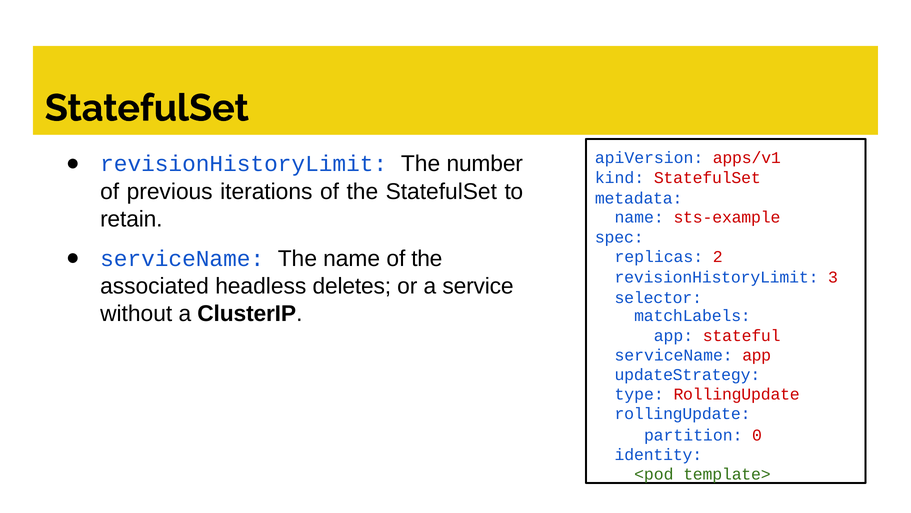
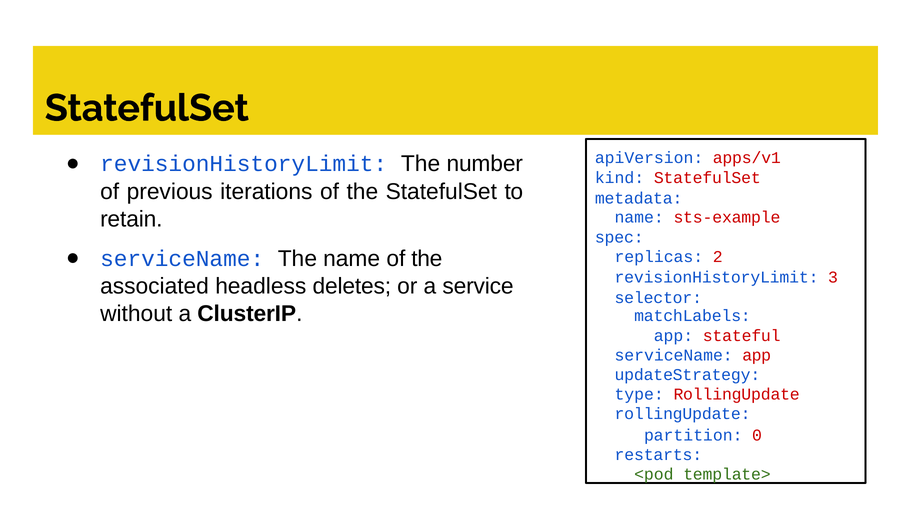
identity: identity -> restarts
